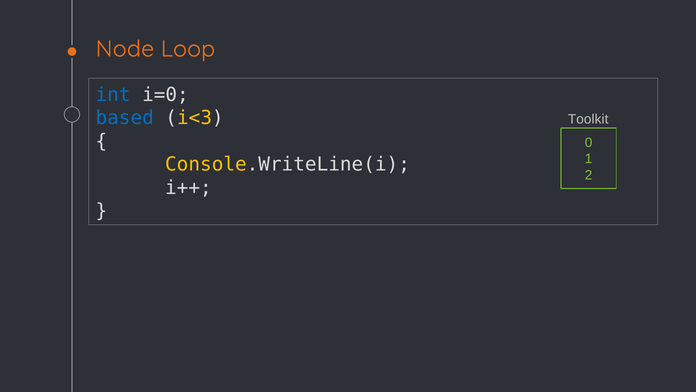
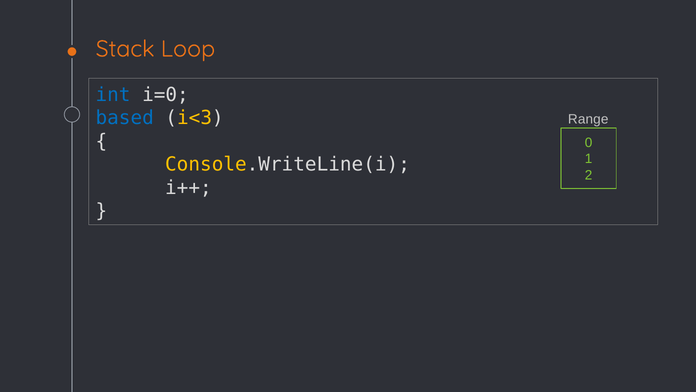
Node: Node -> Stack
Toolkit: Toolkit -> Range
